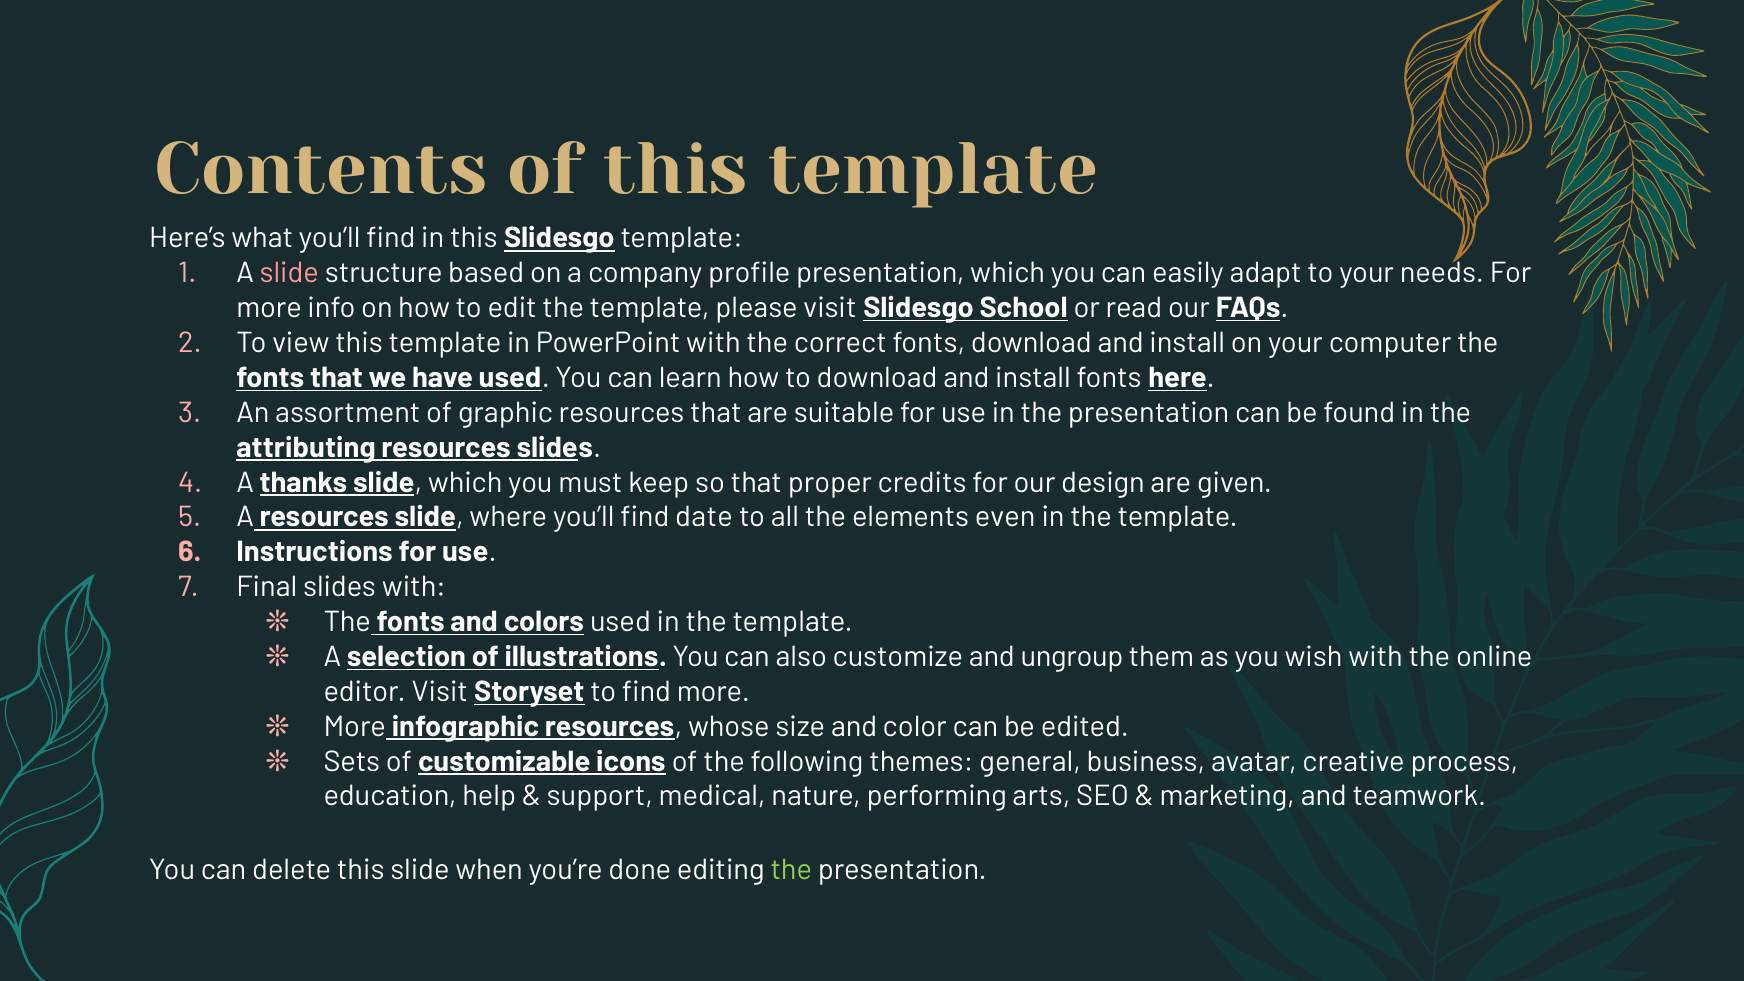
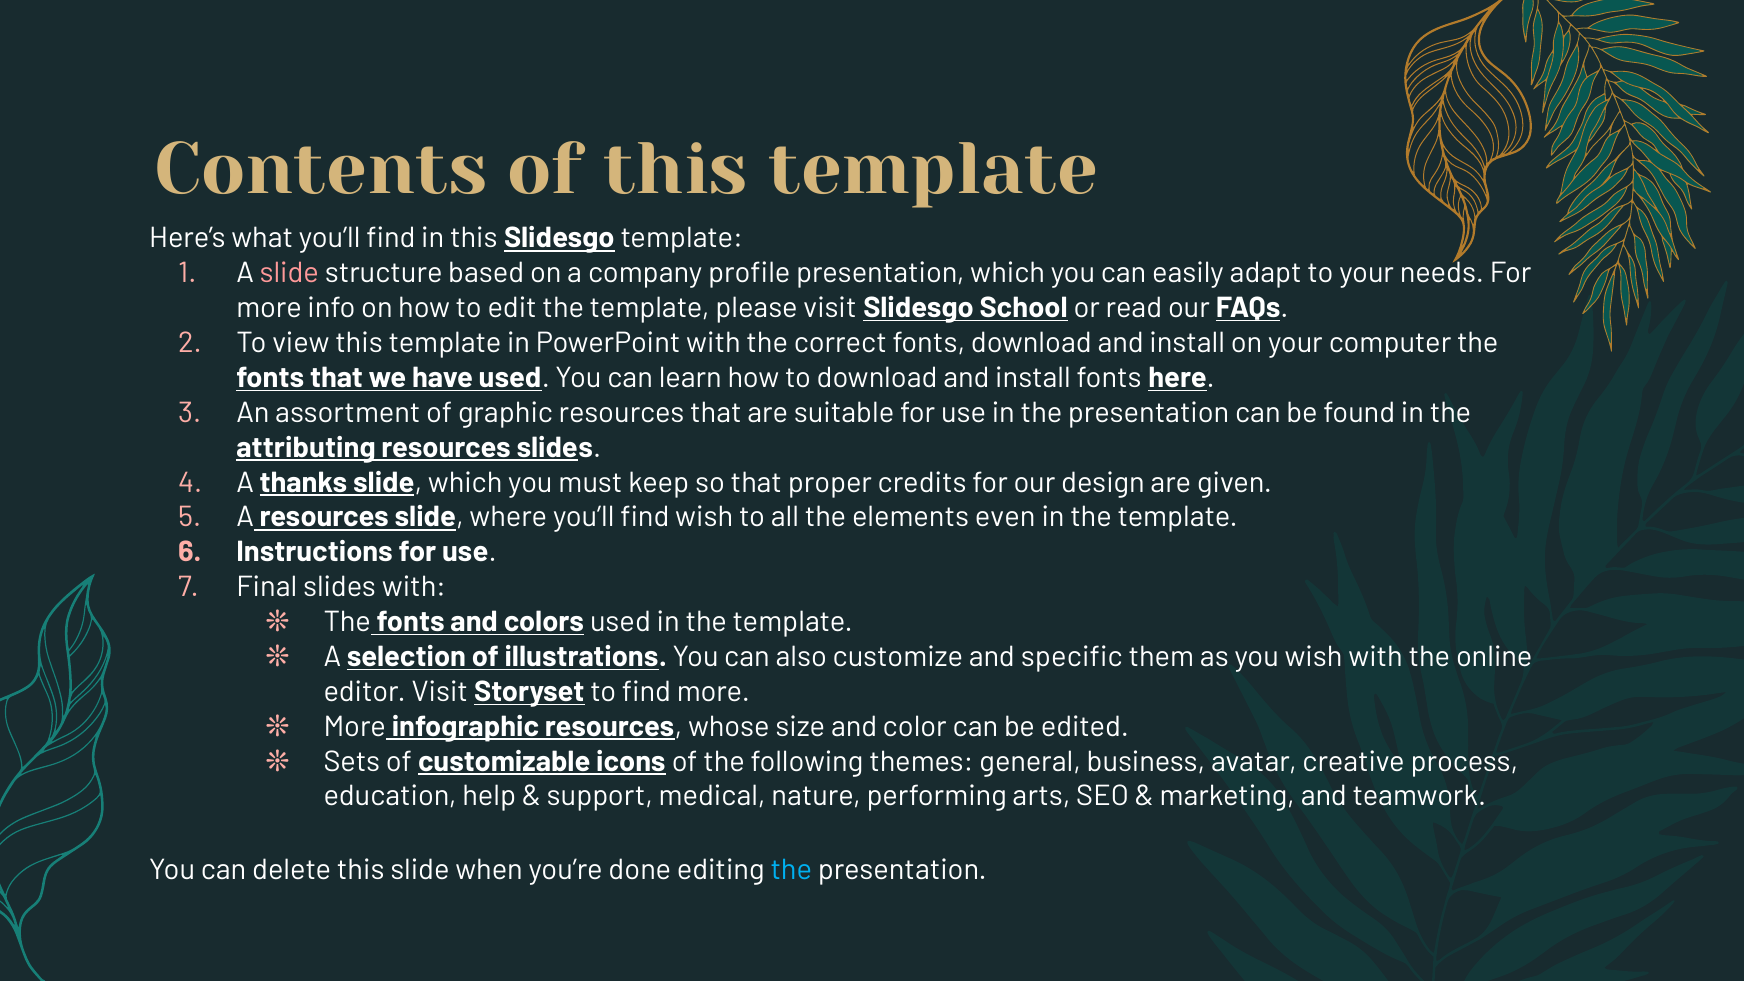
find date: date -> wish
ungroup: ungroup -> specific
the at (791, 870) colour: light green -> light blue
